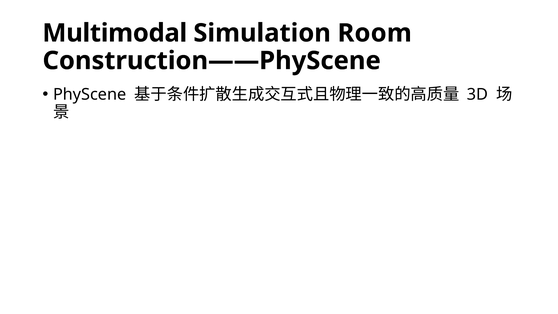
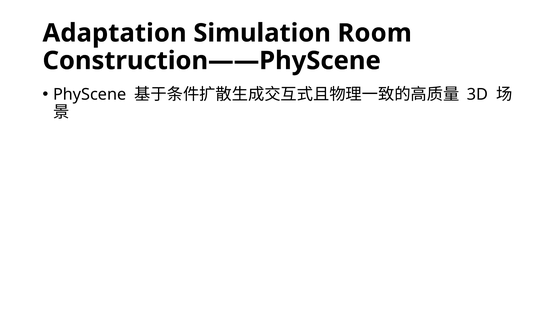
Multimodal: Multimodal -> Adaptation
